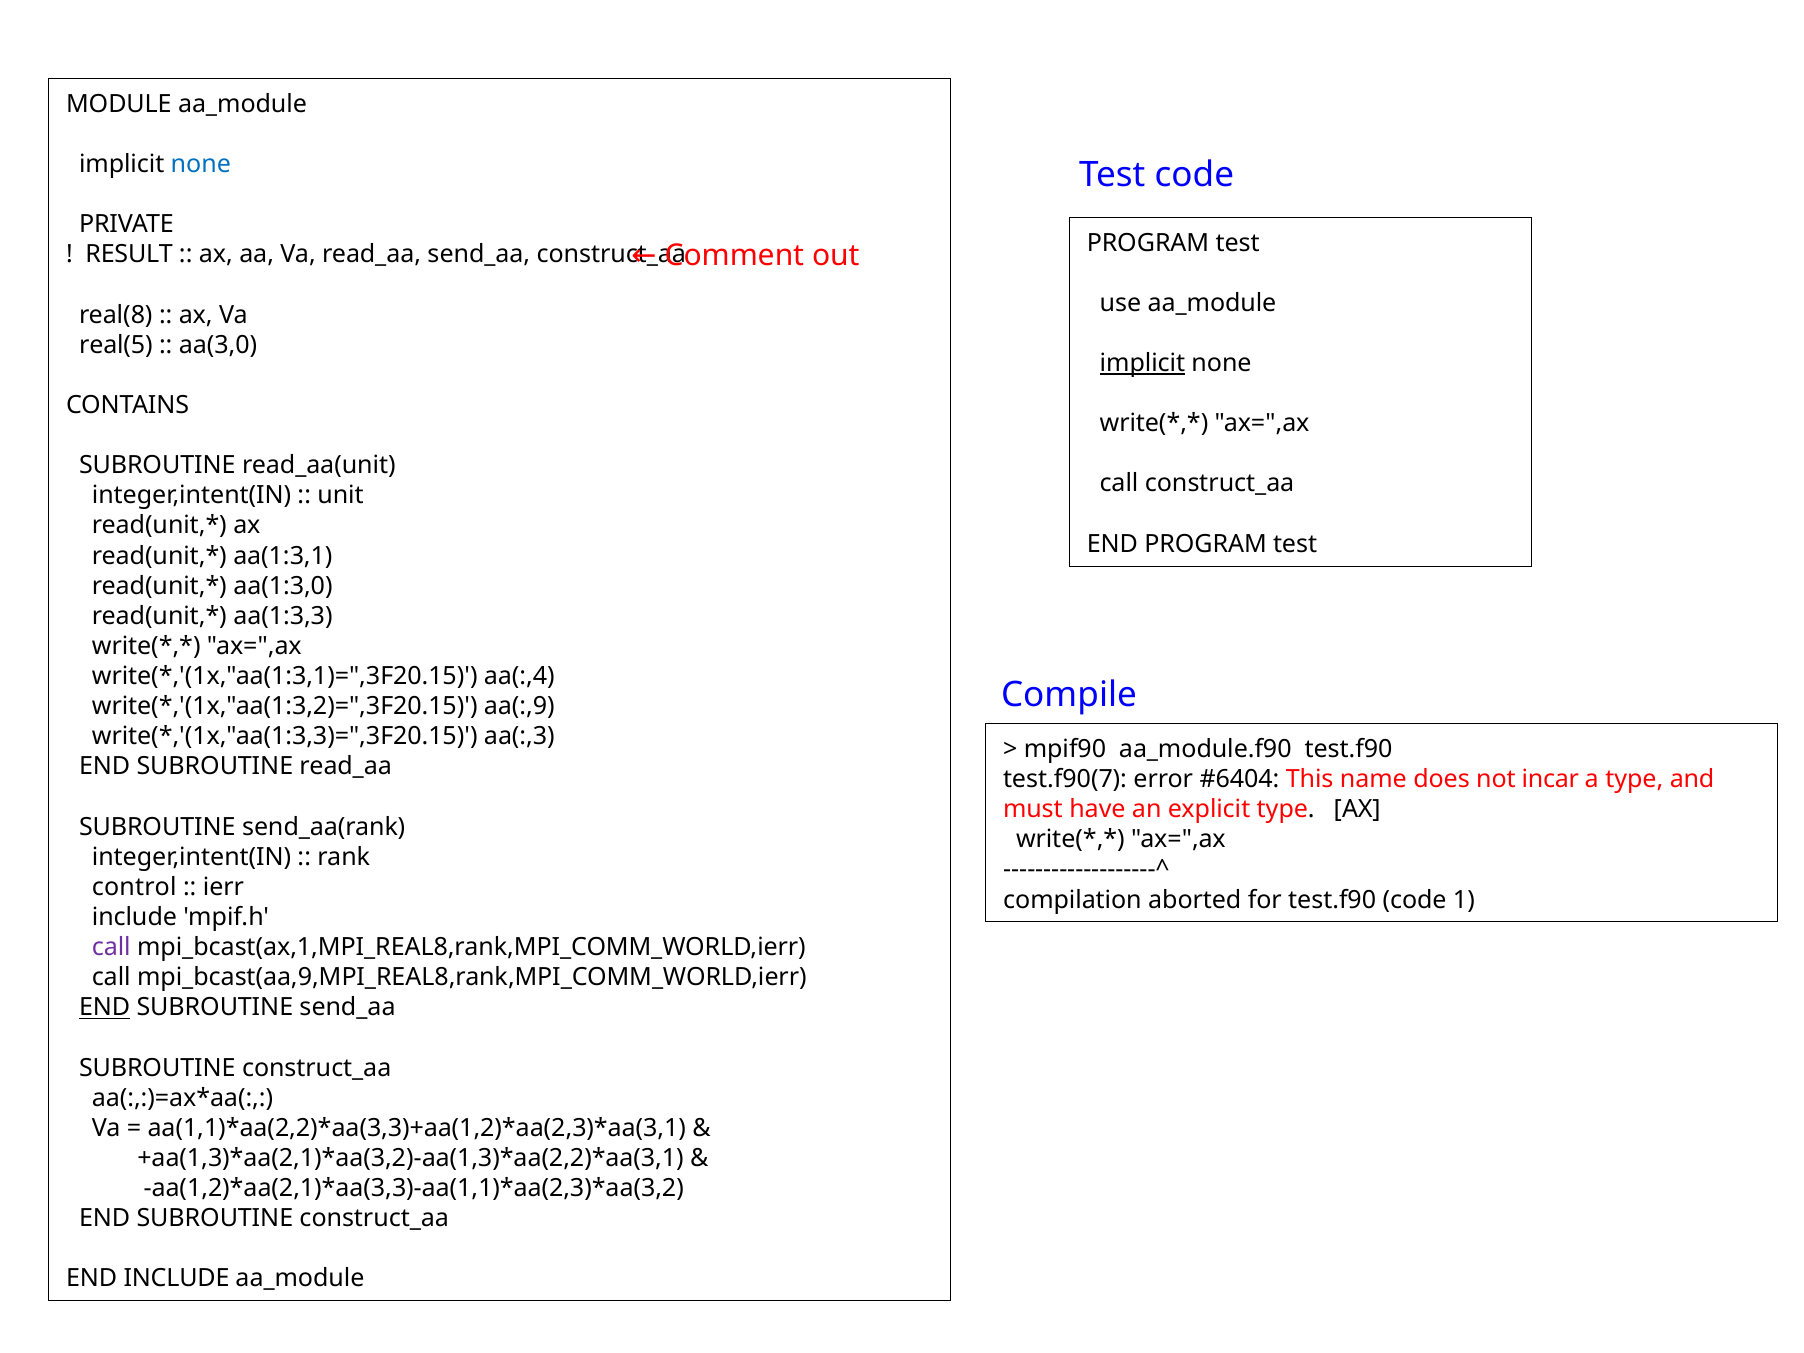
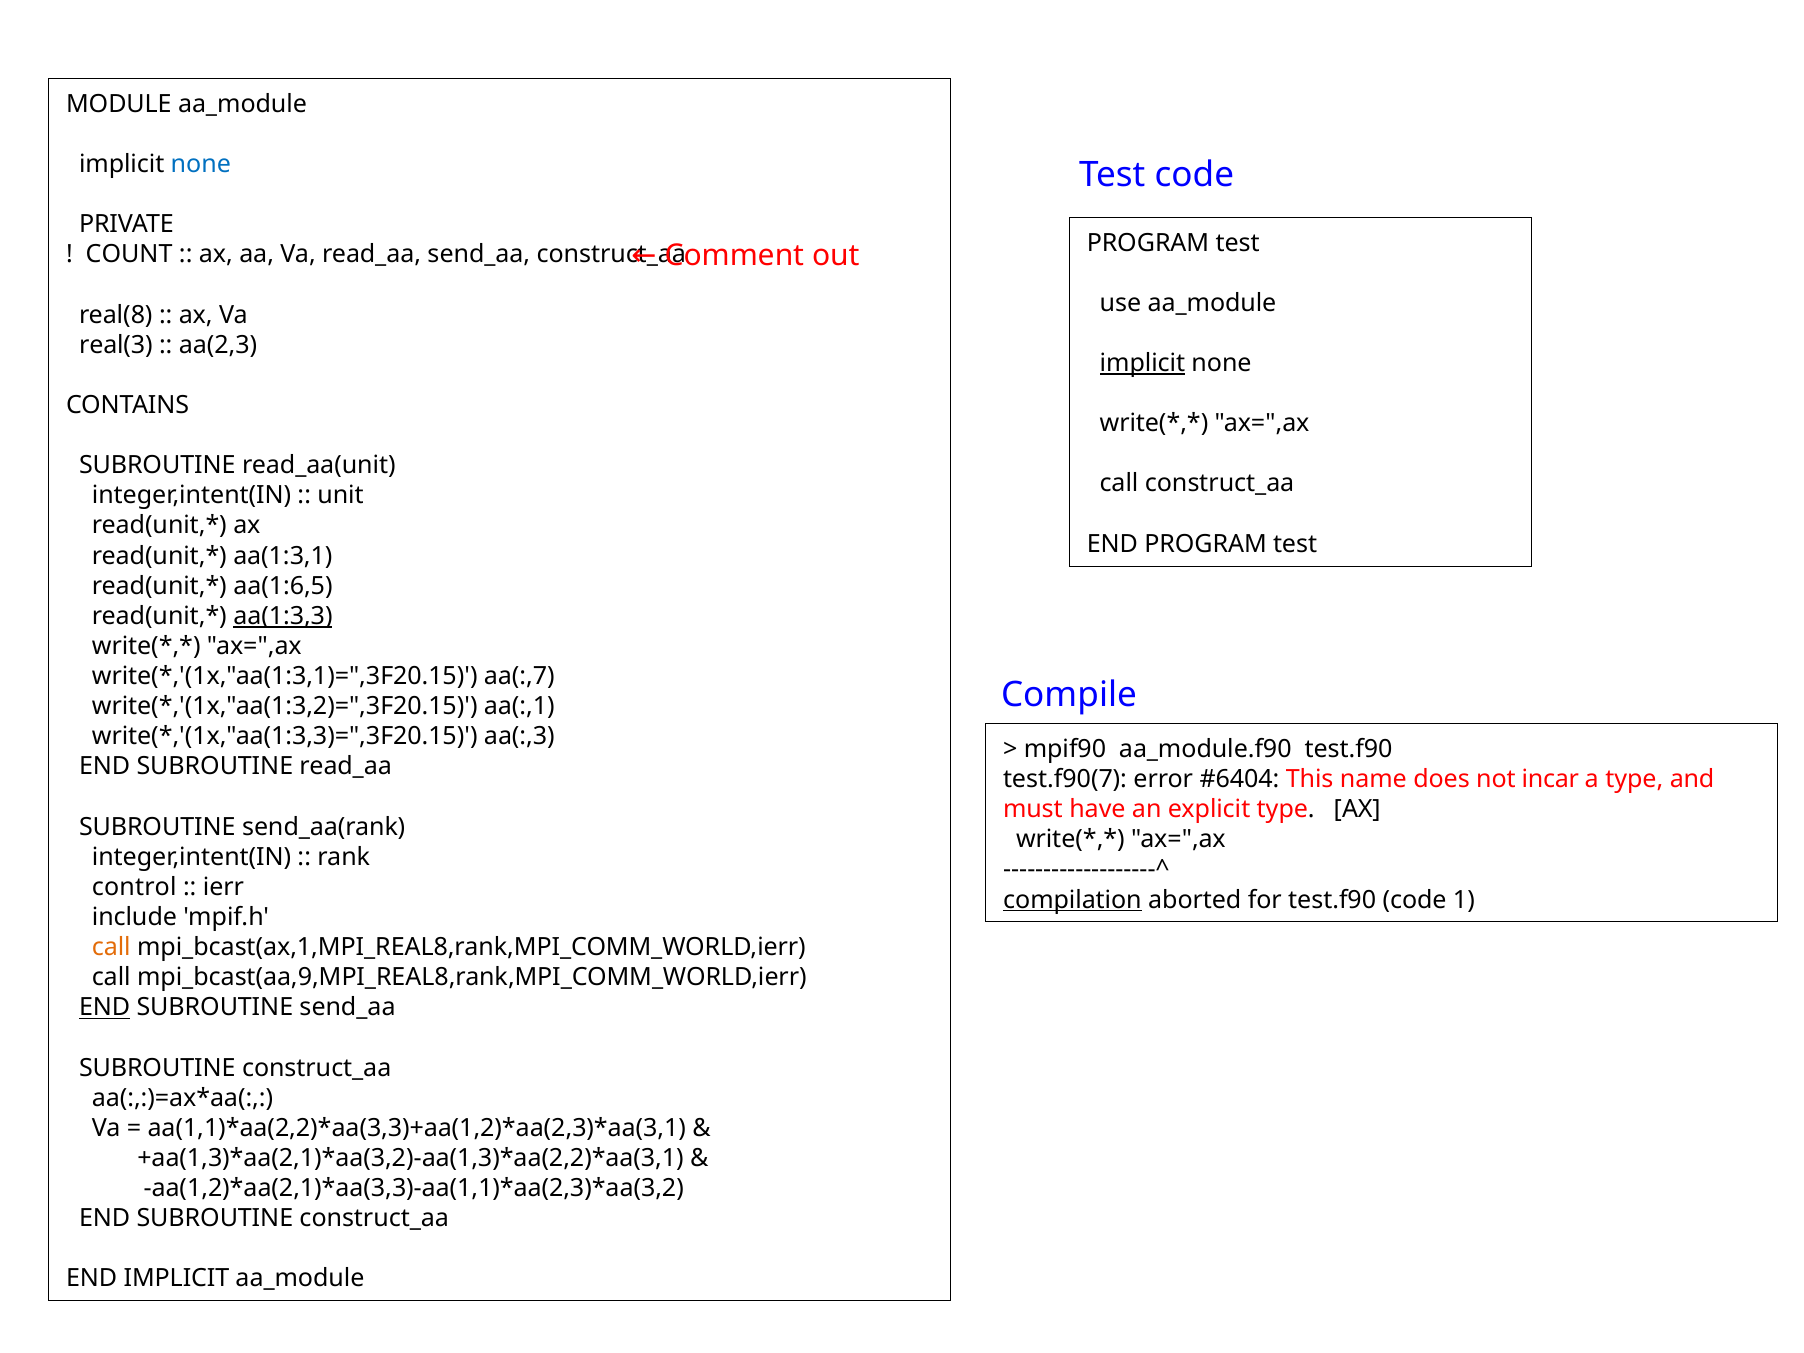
RESULT: RESULT -> COUNT
real(5: real(5 -> real(3
aa(3,0: aa(3,0 -> aa(2,3
aa(1:3,0: aa(1:3,0 -> aa(1:6,5
aa(1:3,3 underline: none -> present
aa(:,4: aa(:,4 -> aa(:,7
aa(:,9: aa(:,9 -> aa(:,1
compilation underline: none -> present
call at (111, 947) colour: purple -> orange
END INCLUDE: INCLUDE -> IMPLICIT
